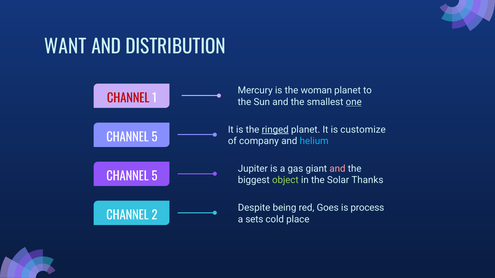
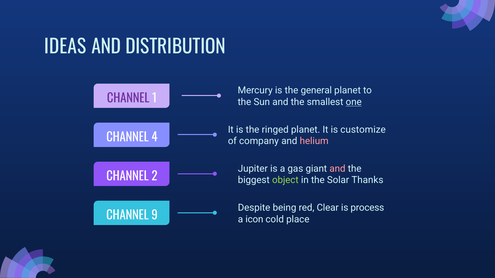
WANT: WANT -> IDEAS
woman: woman -> general
CHANNEL at (128, 98) colour: red -> purple
ringed underline: present -> none
5 at (154, 138): 5 -> 4
helium colour: light blue -> pink
5 at (154, 177): 5 -> 2
Goes: Goes -> Clear
2: 2 -> 9
sets: sets -> icon
